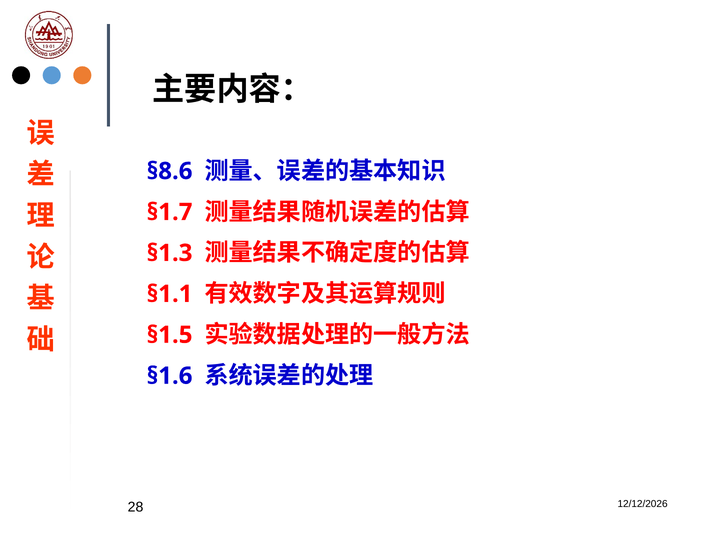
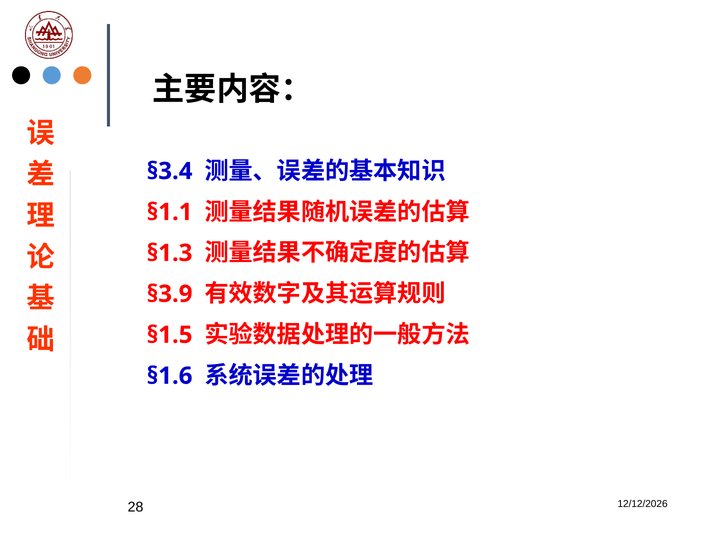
§8.6: §8.6 -> §3.4
§1.7: §1.7 -> §1.1
§1.1: §1.1 -> §3.9
